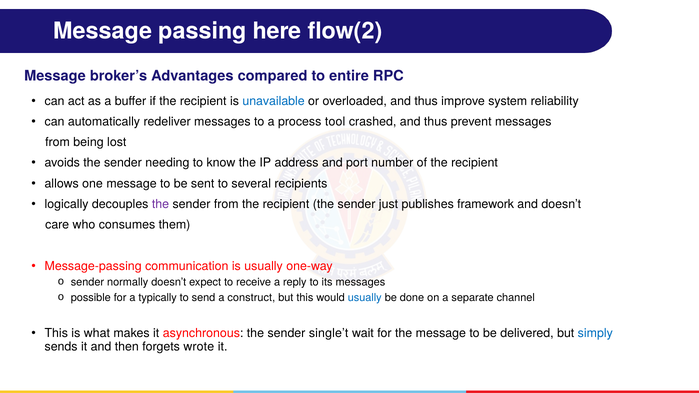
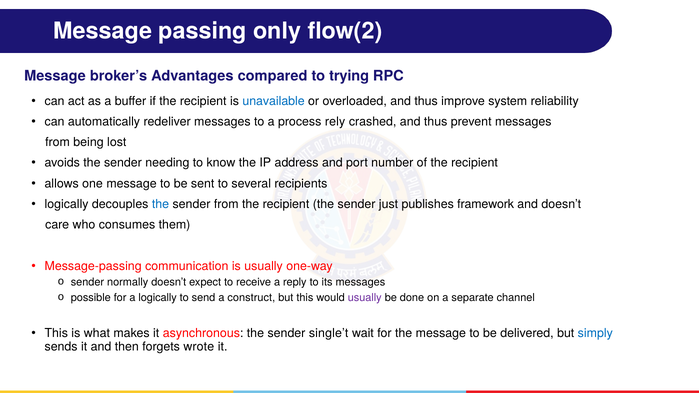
here: here -> only
entire: entire -> trying
tool: tool -> rely
the at (161, 204) colour: purple -> blue
a typically: typically -> logically
usually at (365, 298) colour: blue -> purple
